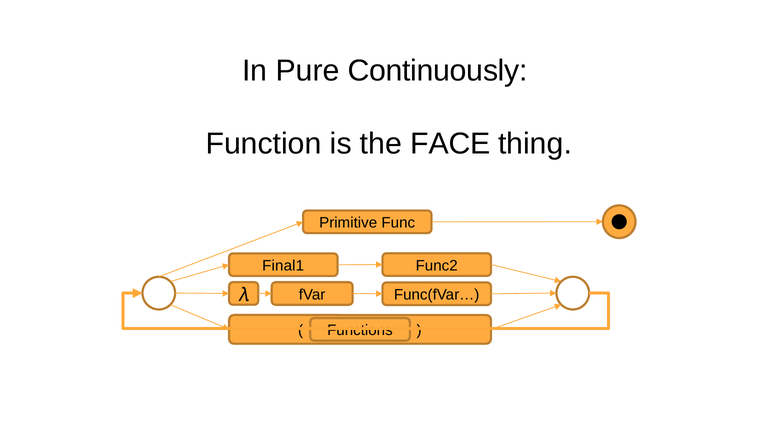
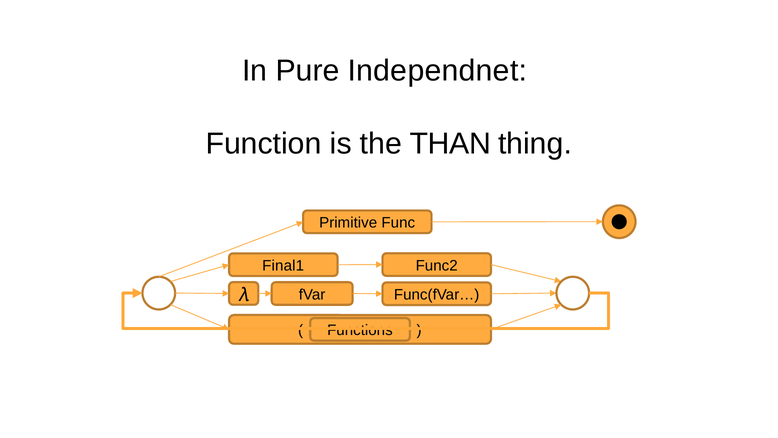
Continuously: Continuously -> Independnet
FACE: FACE -> THAN
